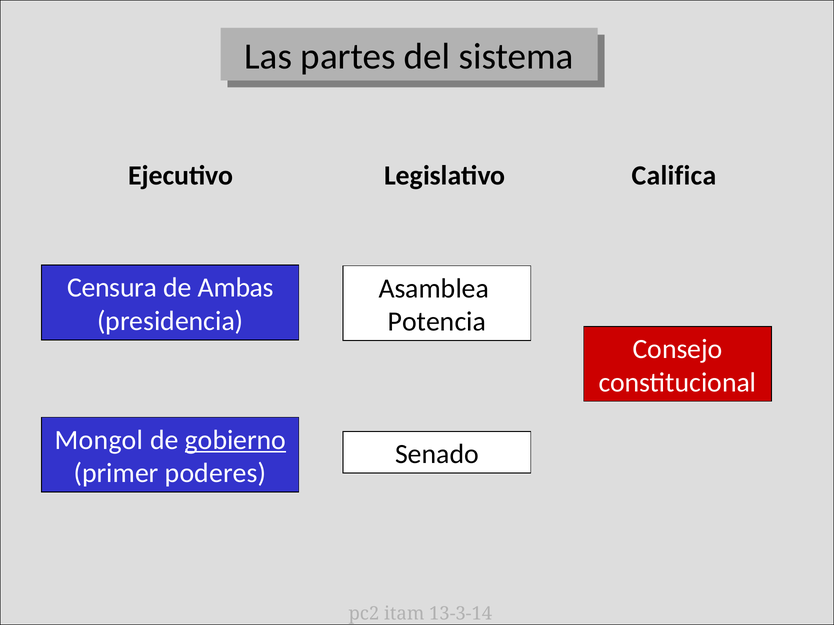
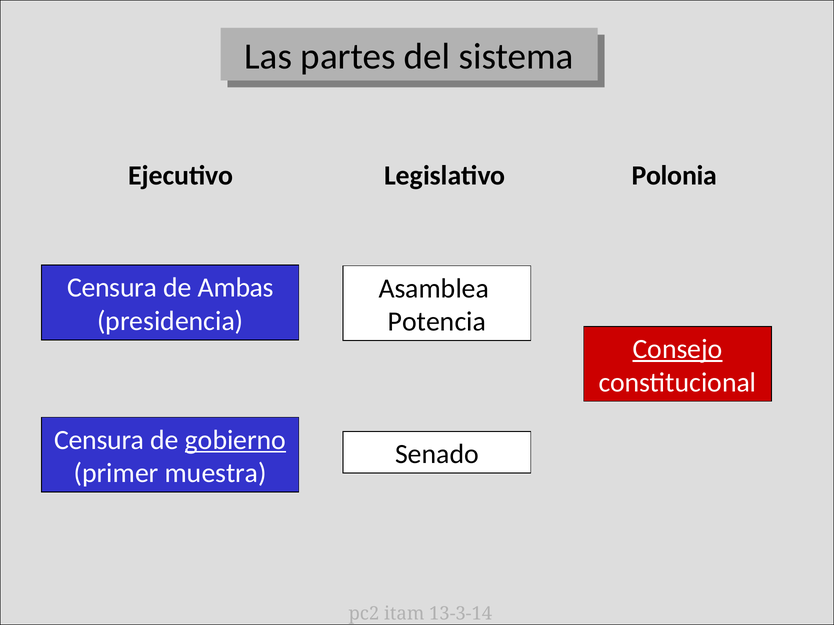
Califica: Califica -> Polonia
Consejo underline: none -> present
Mongol at (99, 440): Mongol -> Censura
poderes: poderes -> muestra
